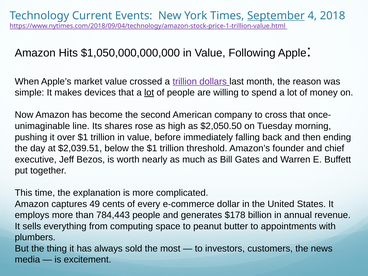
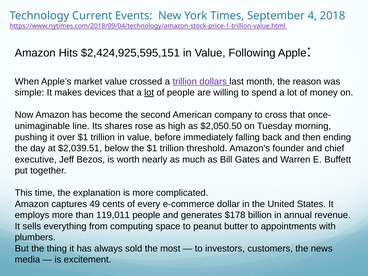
September underline: present -> none
$1,050,000,000,000: $1,050,000,000,000 -> $2,424,925,595,151
784,443: 784,443 -> 119,011
